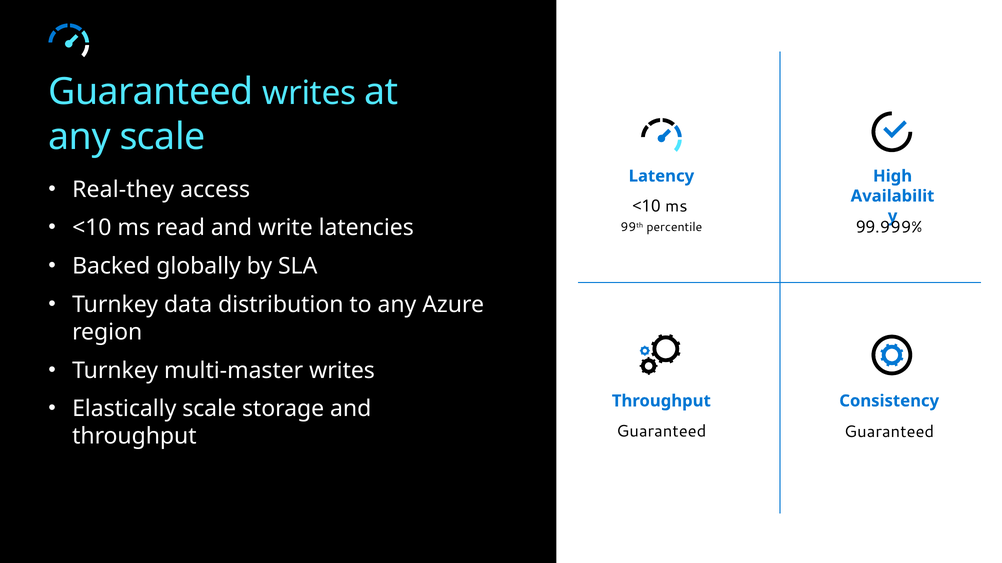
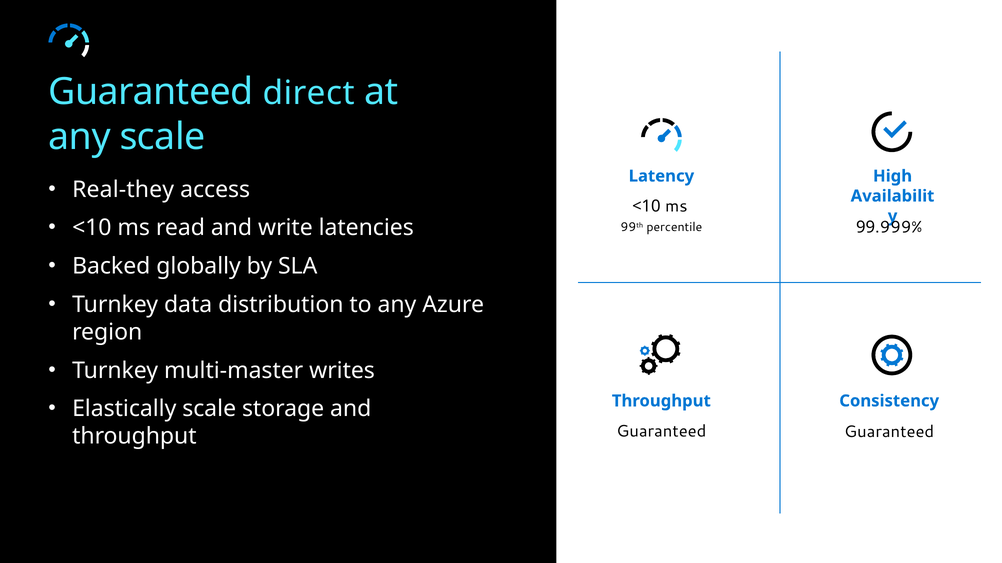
Guaranteed writes: writes -> direct
